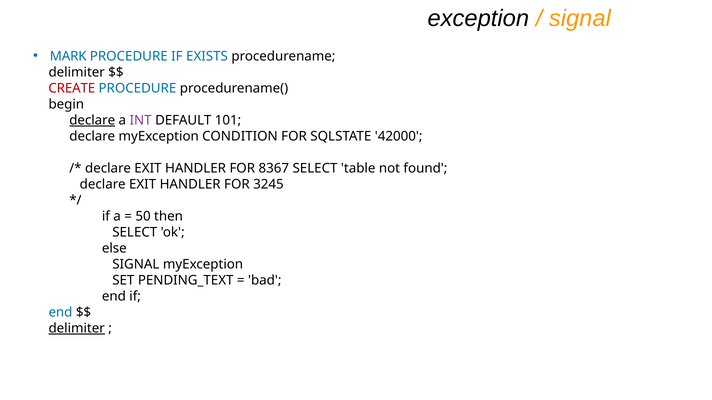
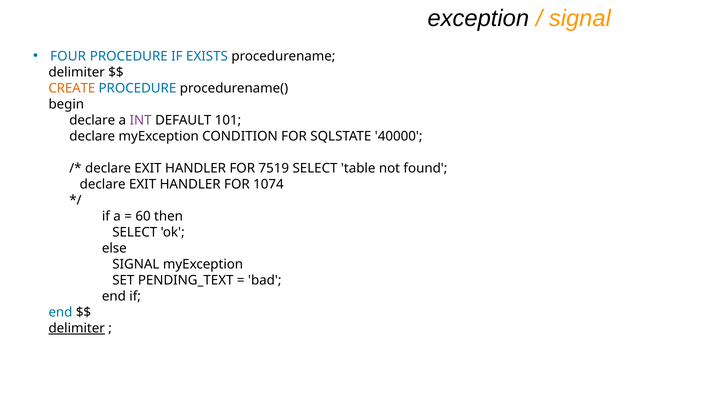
MARK: MARK -> FOUR
CREATE colour: red -> orange
declare at (92, 120) underline: present -> none
42000: 42000 -> 40000
8367: 8367 -> 7519
3245: 3245 -> 1074
50: 50 -> 60
